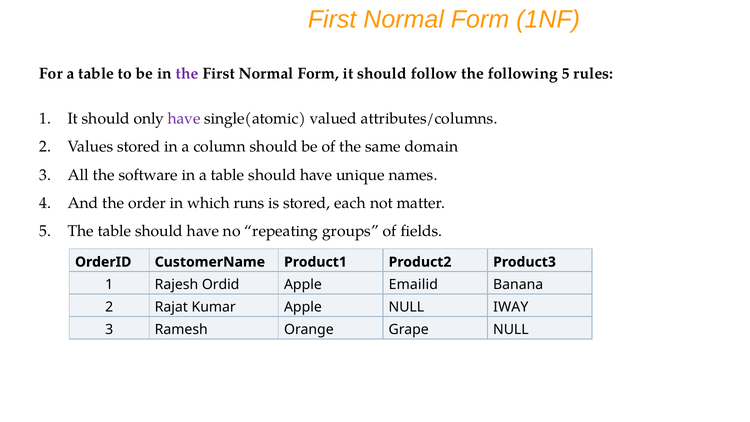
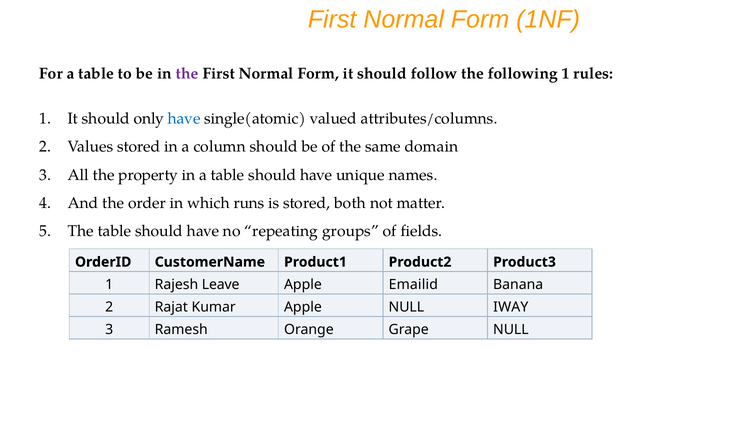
following 5: 5 -> 1
have at (184, 119) colour: purple -> blue
software: software -> property
each: each -> both
Ordid: Ordid -> Leave
